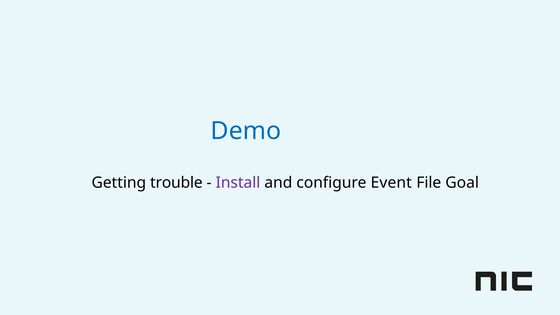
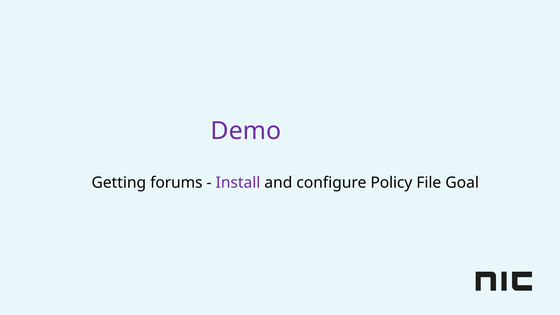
Demo colour: blue -> purple
trouble: trouble -> forums
Event: Event -> Policy
